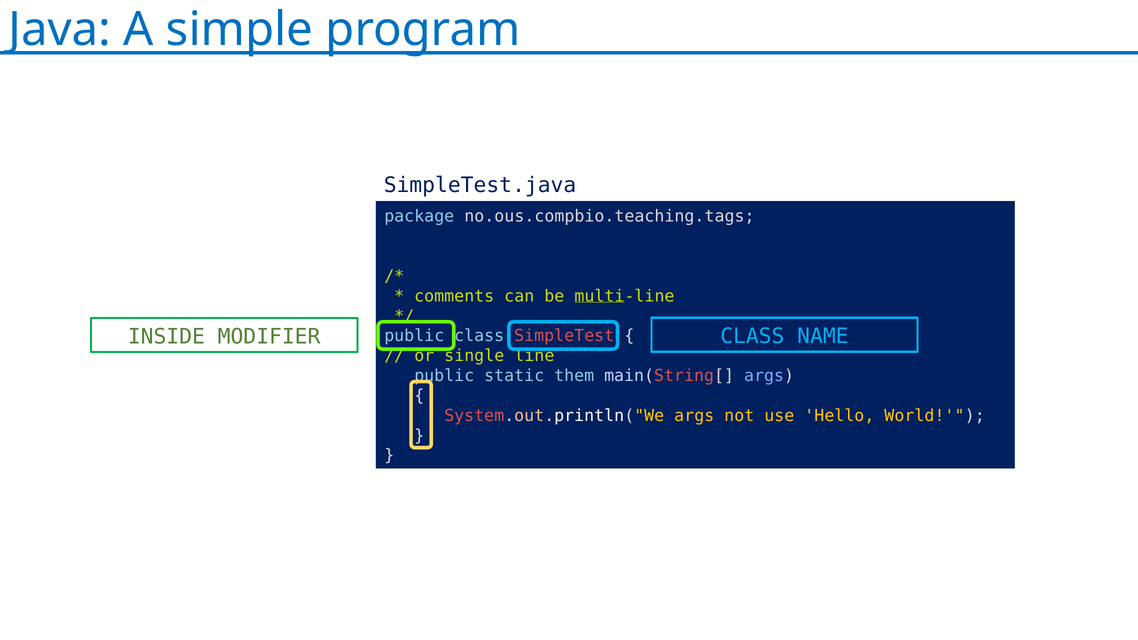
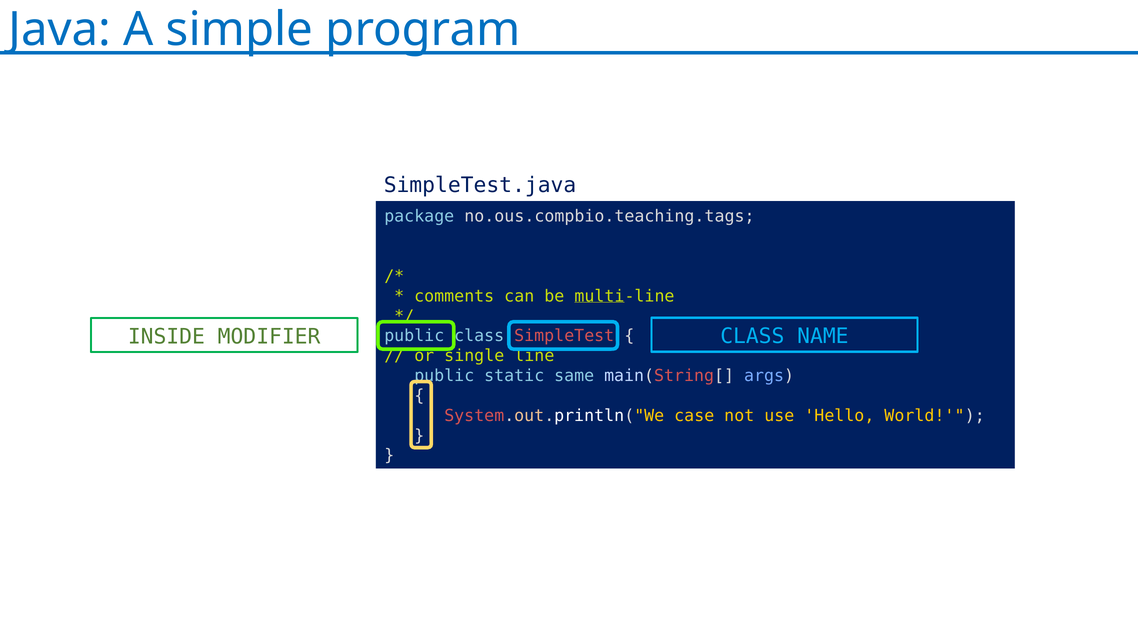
them: them -> same
System.out.println("We args: args -> case
